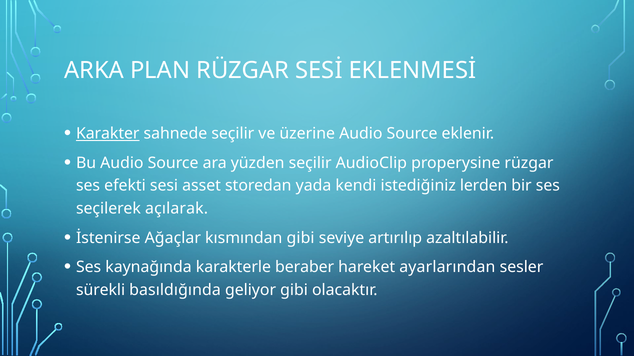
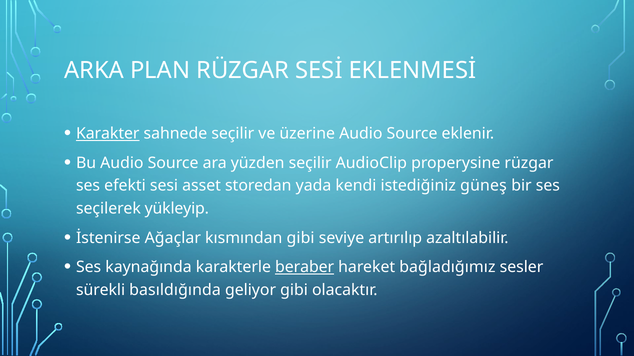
lerden: lerden -> güneş
açılarak: açılarak -> yükleyip
beraber underline: none -> present
ayarlarından: ayarlarından -> bağladığımız
